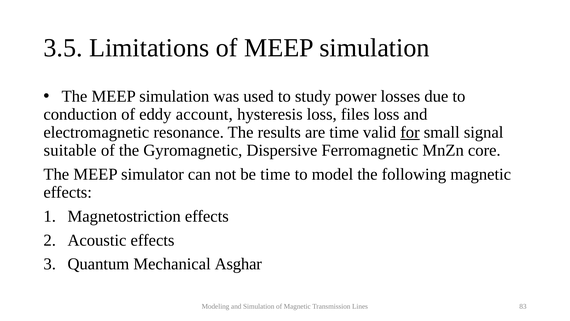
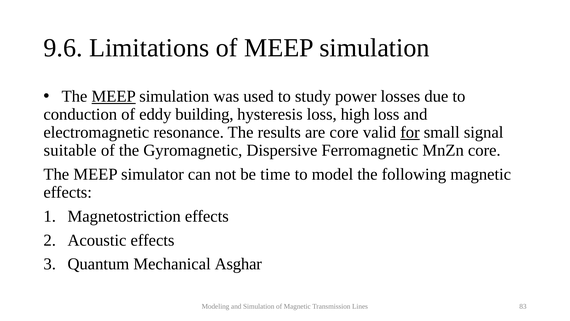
3.5: 3.5 -> 9.6
MEEP at (114, 96) underline: none -> present
account: account -> building
files: files -> high
are time: time -> core
